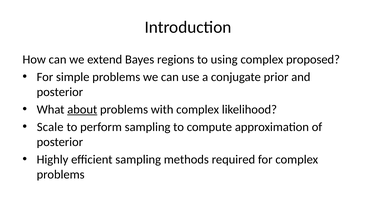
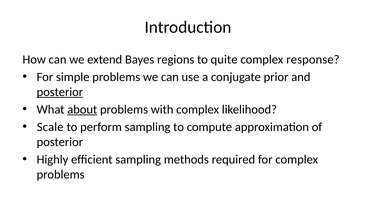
using: using -> quite
proposed: proposed -> response
posterior at (60, 92) underline: none -> present
